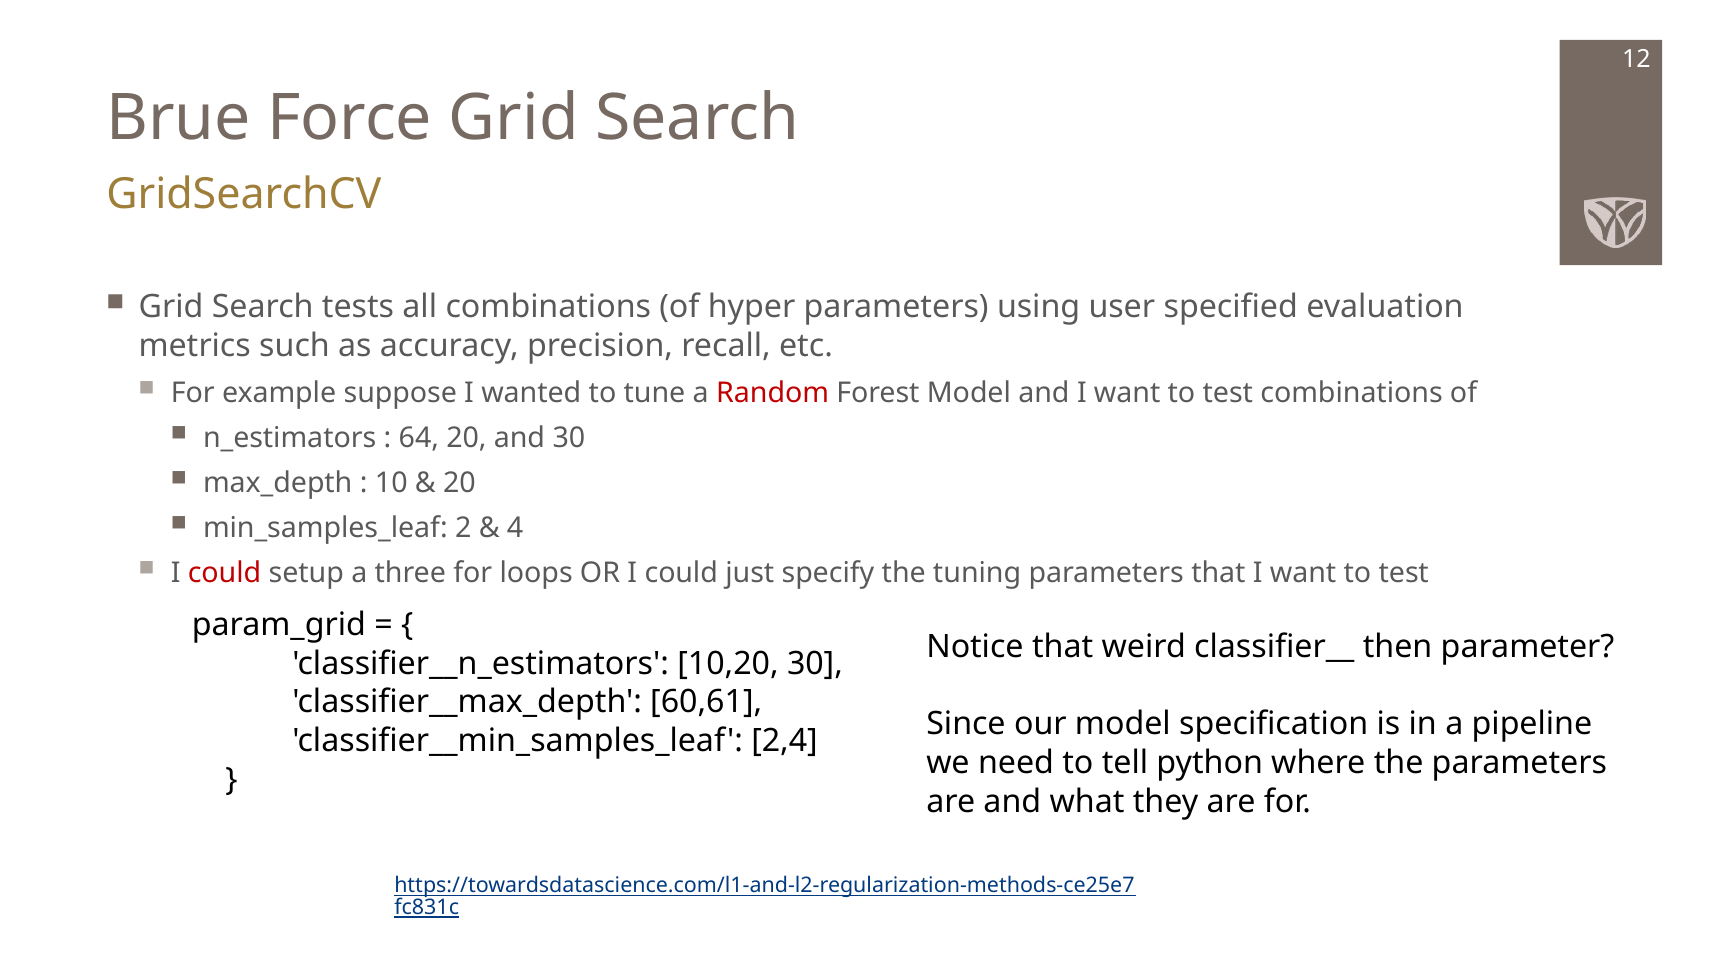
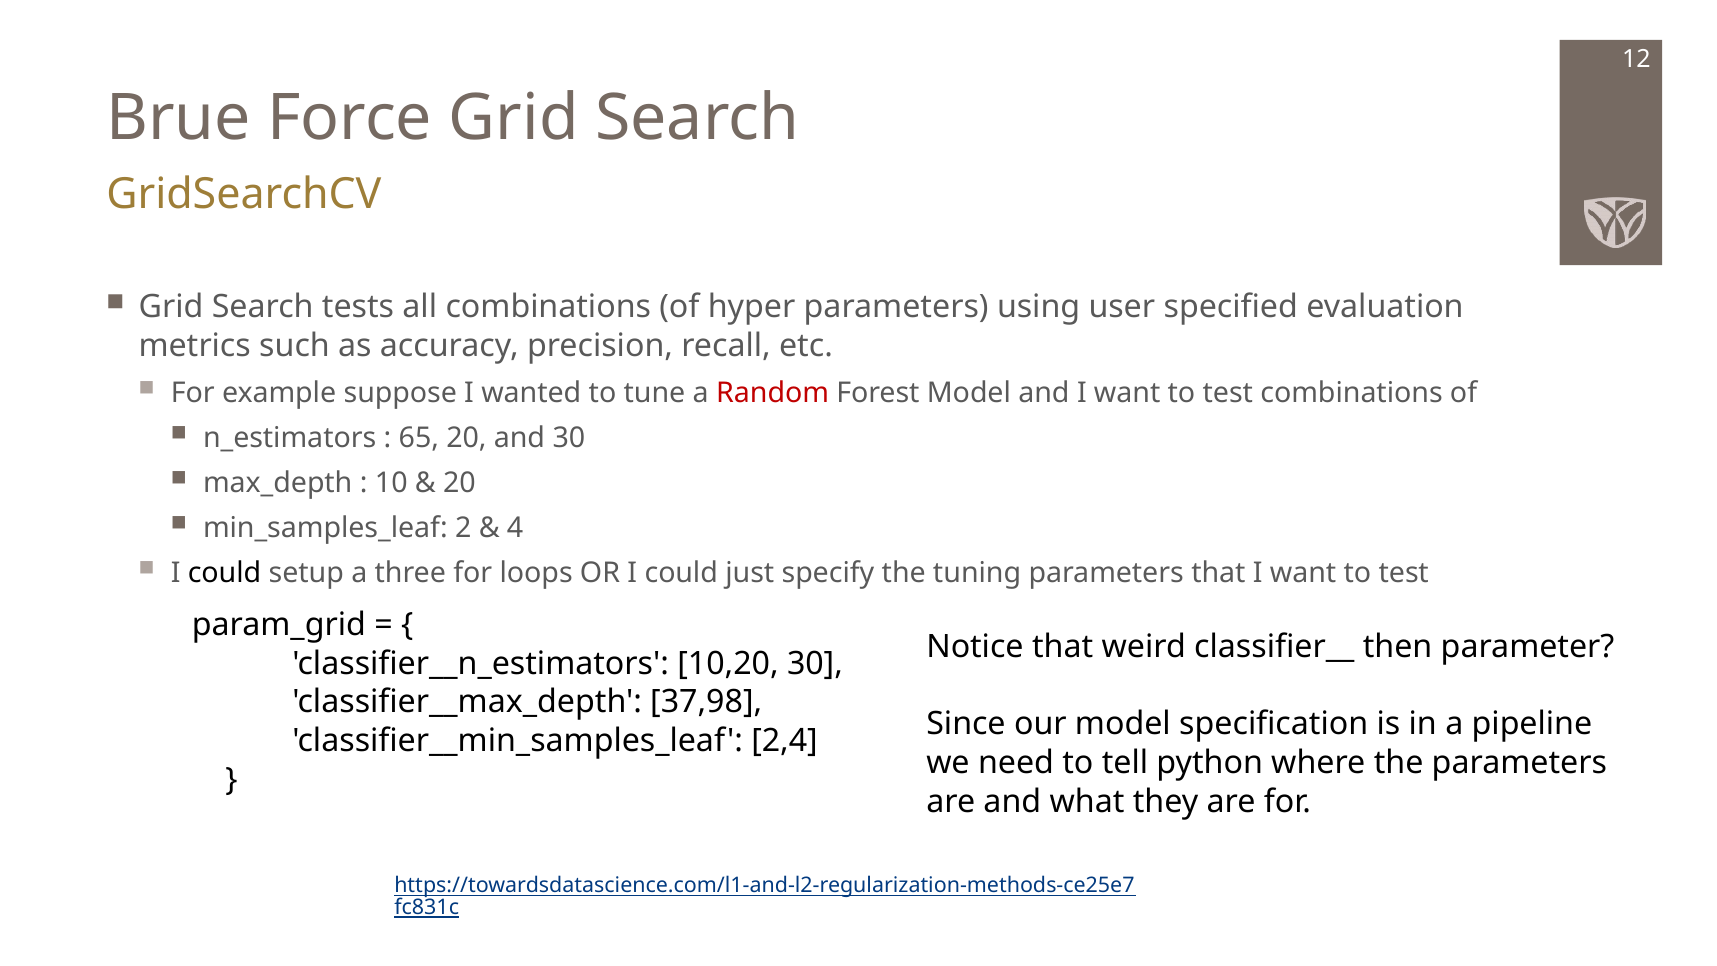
64: 64 -> 65
could at (225, 573) colour: red -> black
60,61: 60,61 -> 37,98
